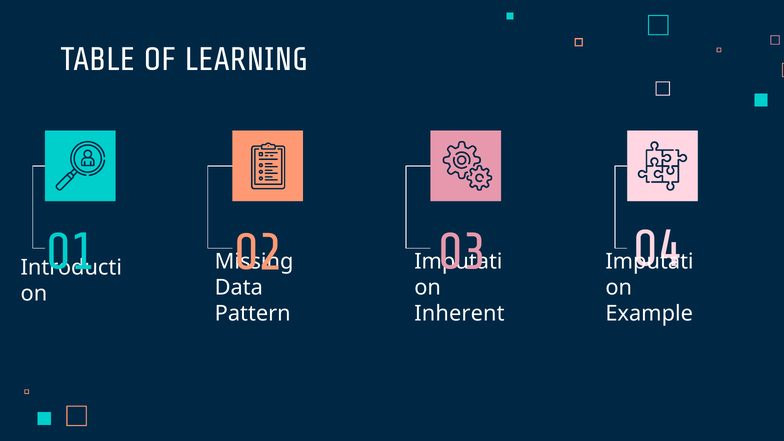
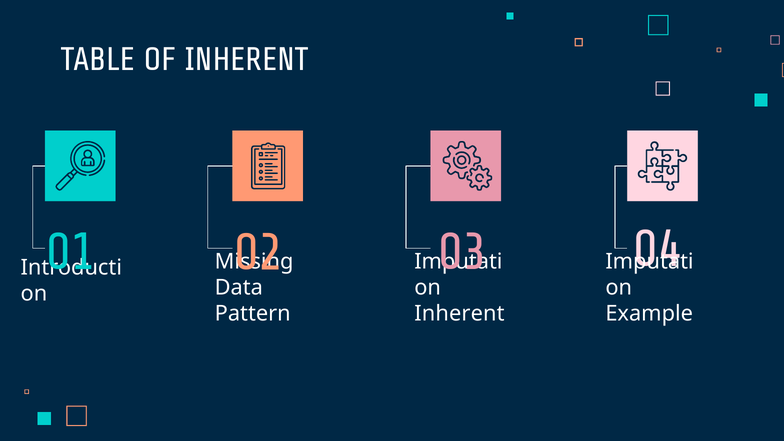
OF LEARNING: LEARNING -> INHERENT
